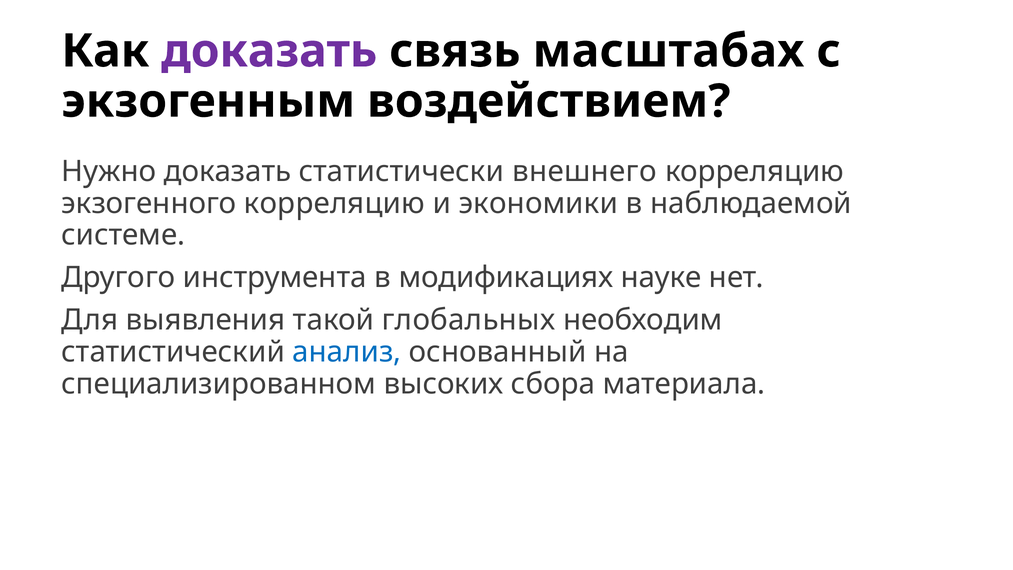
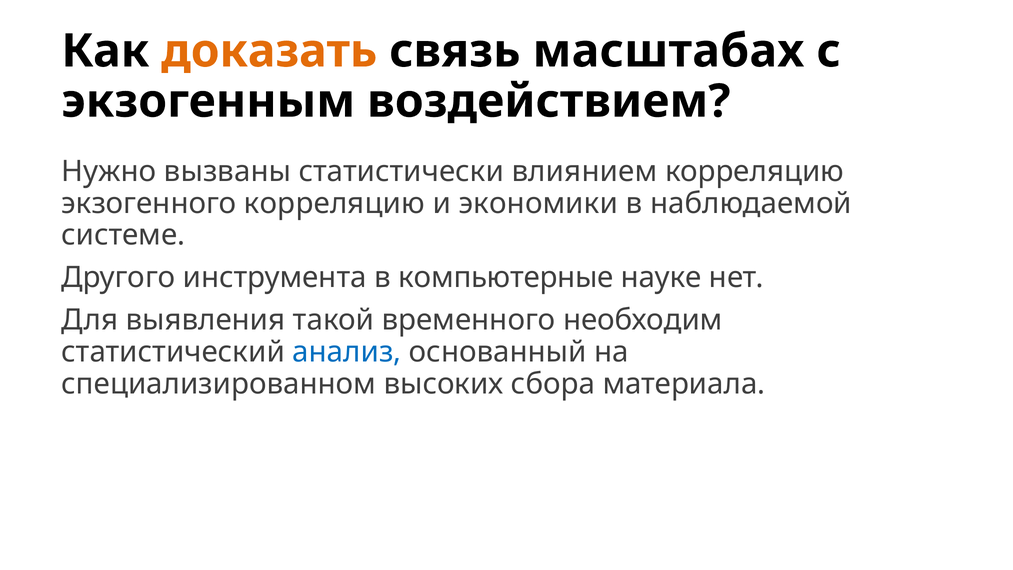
доказать at (269, 51) colour: purple -> orange
Нужно доказать: доказать -> вызваны
внешнего: внешнего -> влиянием
модификациях: модификациях -> компьютерные
глобальных: глобальных -> временного
